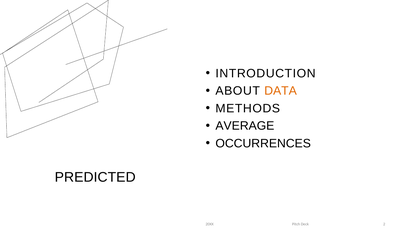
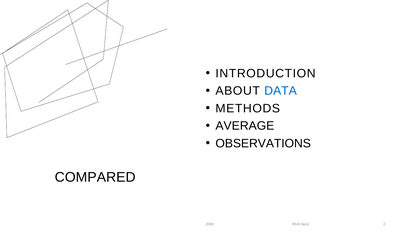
DATA colour: orange -> blue
OCCURRENCES: OCCURRENCES -> OBSERVATIONS
PREDICTED: PREDICTED -> COMPARED
